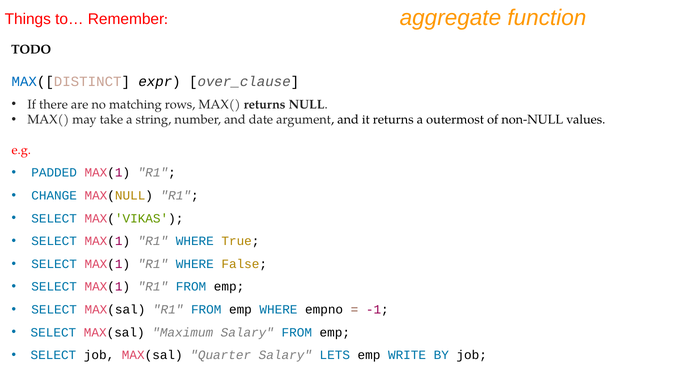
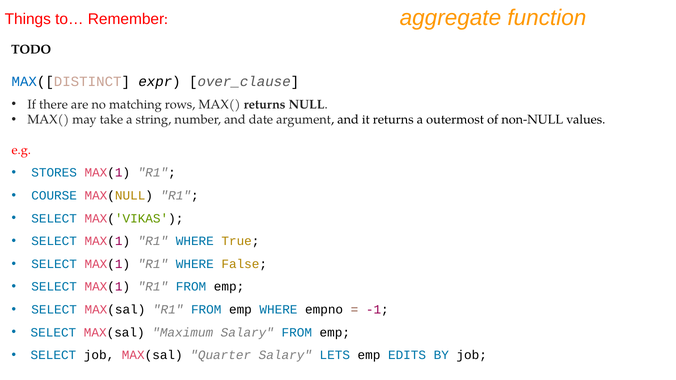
PADDED: PADDED -> STORES
CHANGE: CHANGE -> COURSE
WRITE: WRITE -> EDITS
